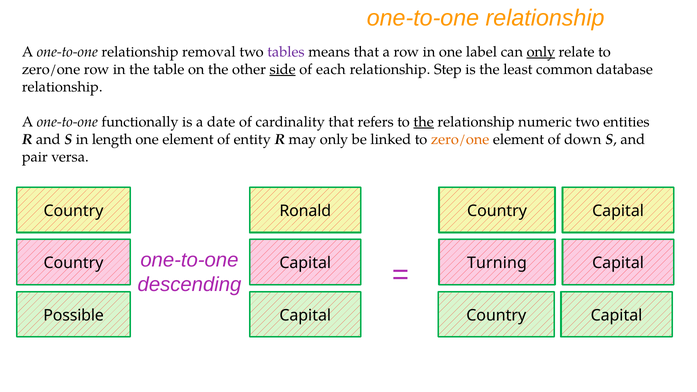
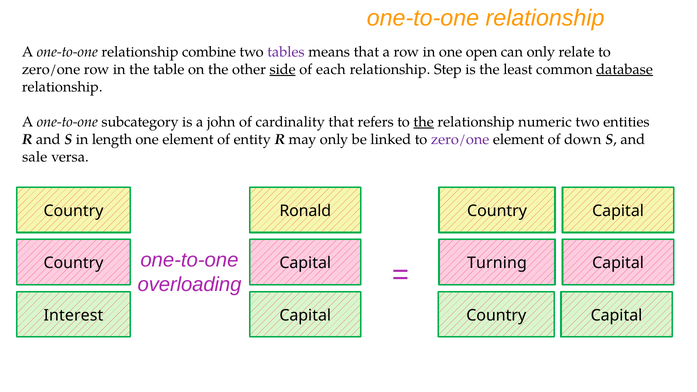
removal: removal -> combine
label: label -> open
only at (541, 52) underline: present -> none
database underline: none -> present
functionally: functionally -> subcategory
date: date -> john
zero/one at (460, 139) colour: orange -> purple
pair: pair -> sale
descending: descending -> overloading
Possible: Possible -> Interest
